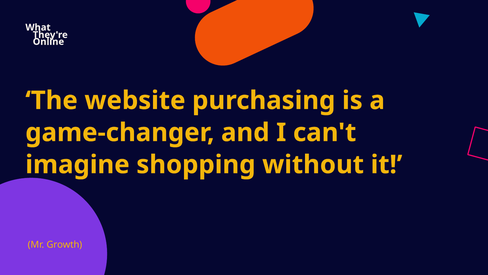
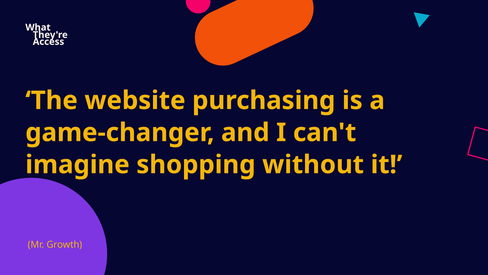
Online: Online -> Access
